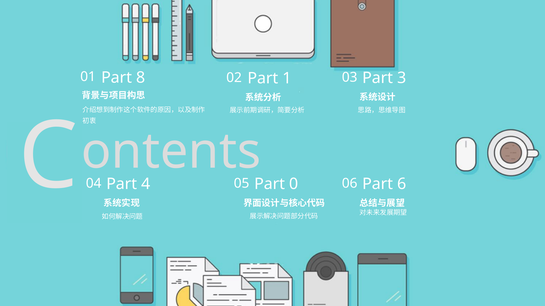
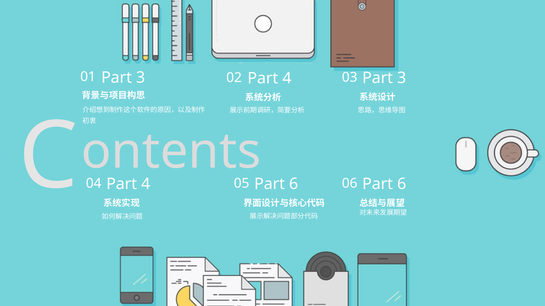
01 Part 8: 8 -> 3
02 Part 1: 1 -> 4
0 at (294, 184): 0 -> 6
